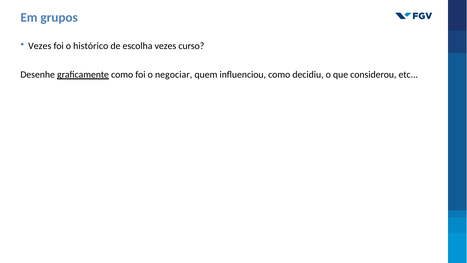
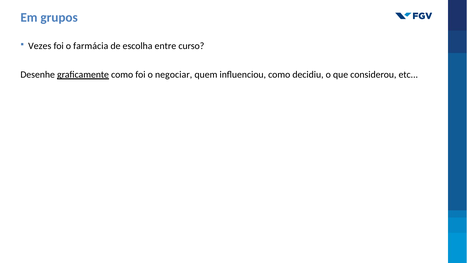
histórico: histórico -> farmácia
escolha vezes: vezes -> entre
